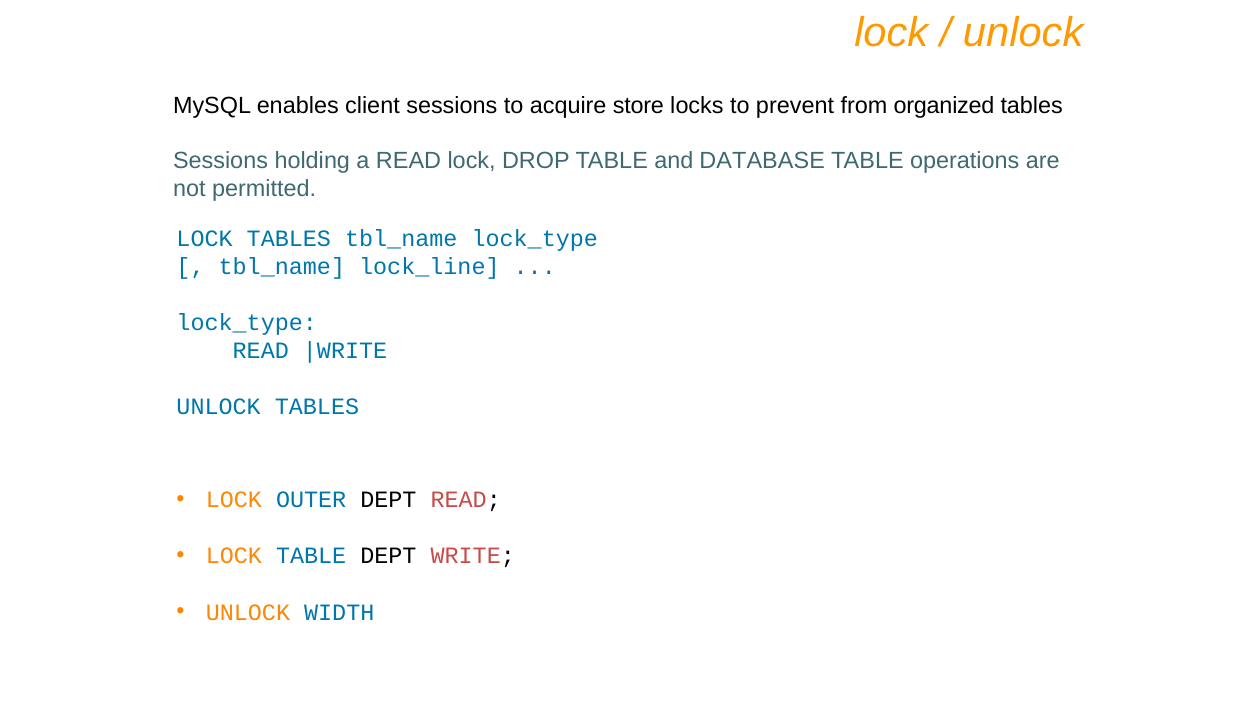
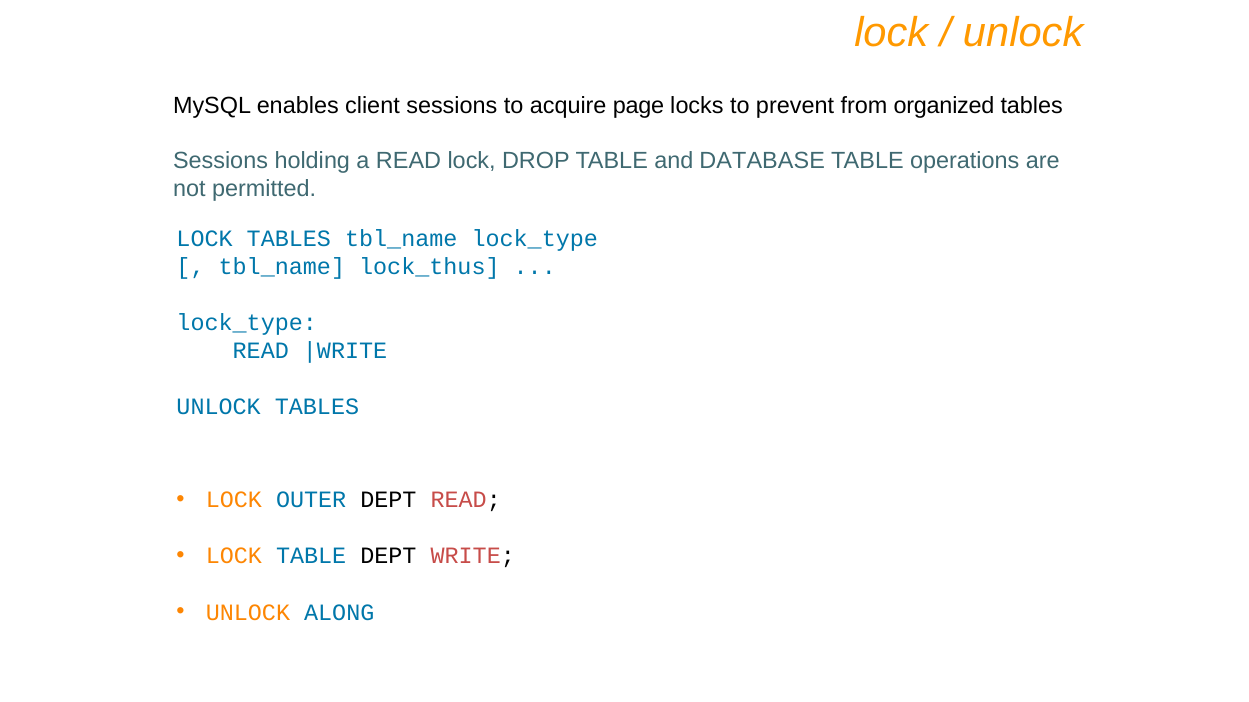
store: store -> page
lock_line: lock_line -> lock_thus
WIDTH: WIDTH -> ALONG
